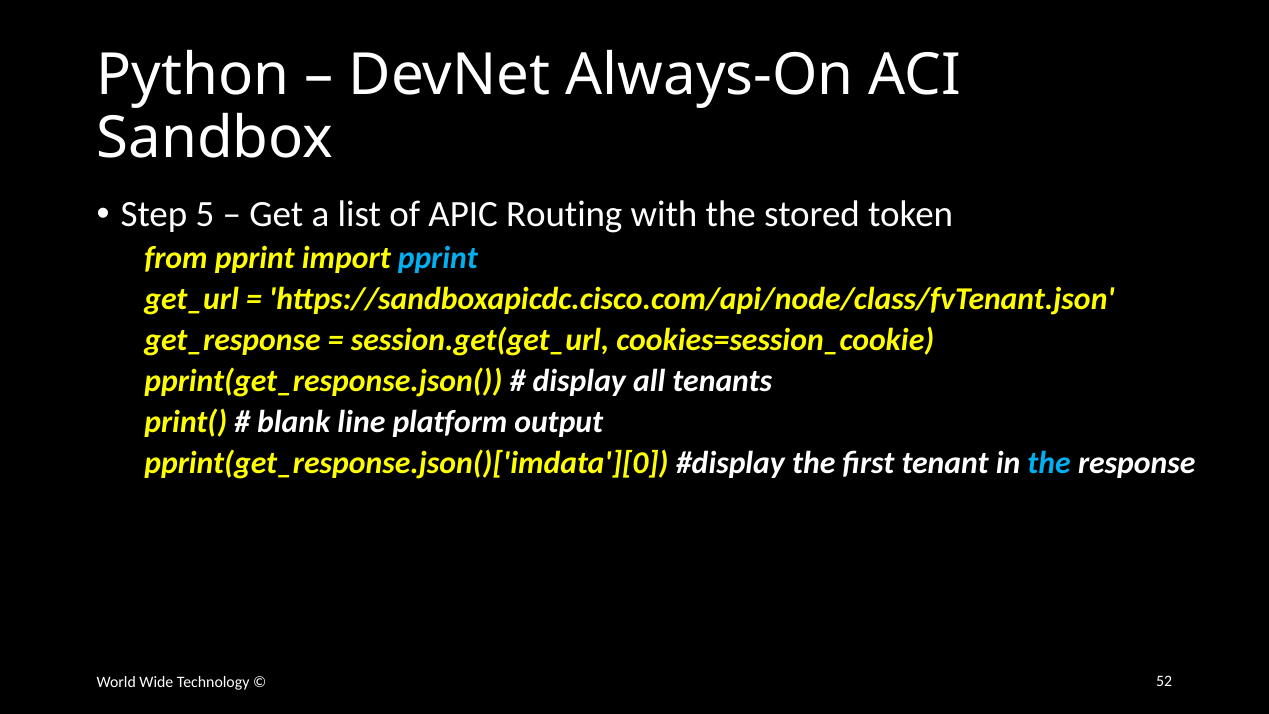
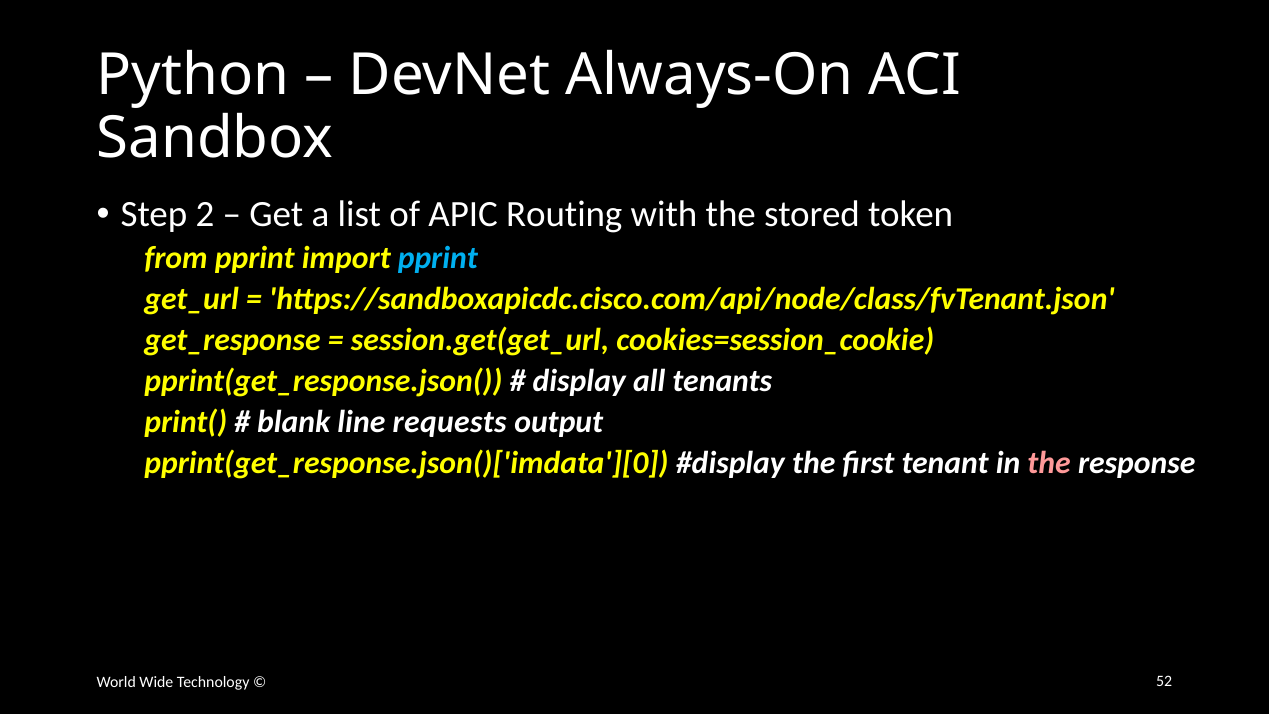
5: 5 -> 2
platform: platform -> requests
the at (1049, 462) colour: light blue -> pink
